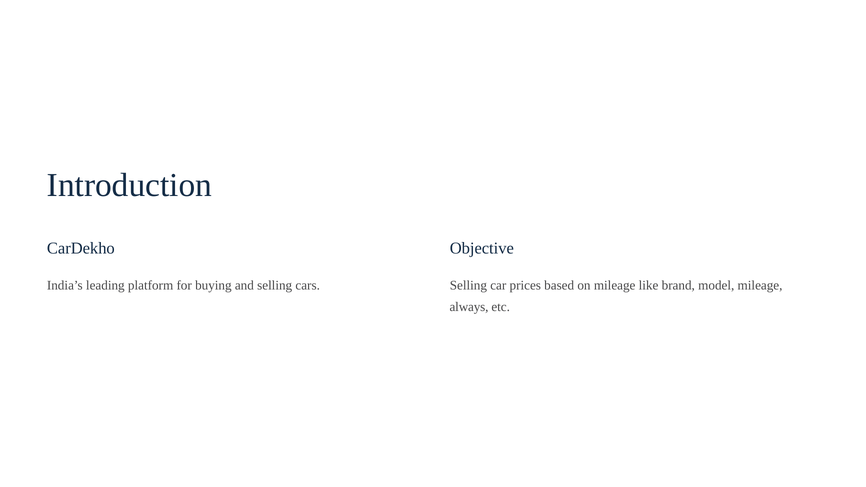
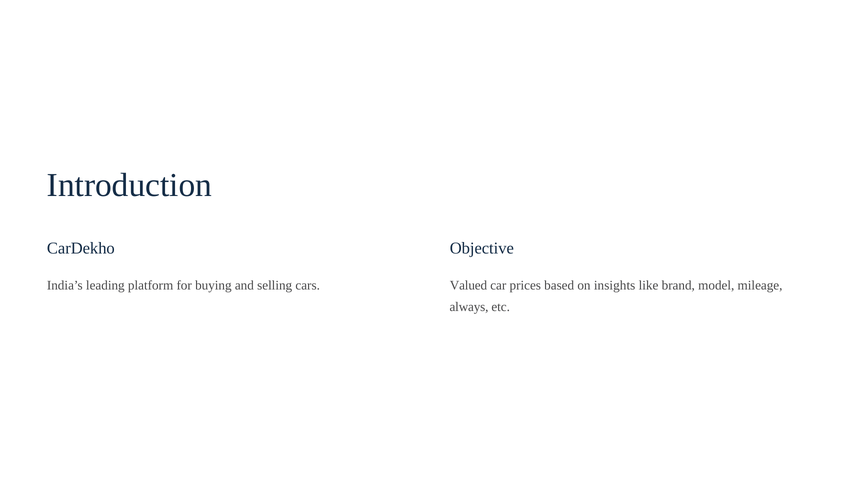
Selling at (468, 285): Selling -> Valued
on mileage: mileage -> insights
